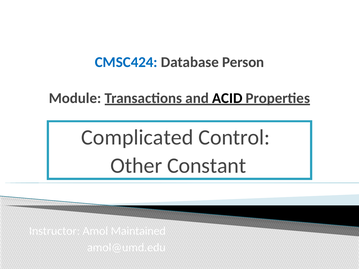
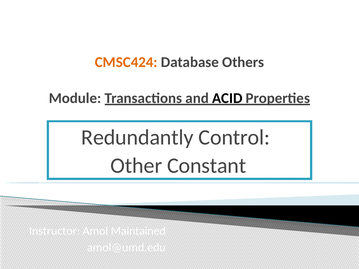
CMSC424 colour: blue -> orange
Person: Person -> Others
Complicated: Complicated -> Redundantly
